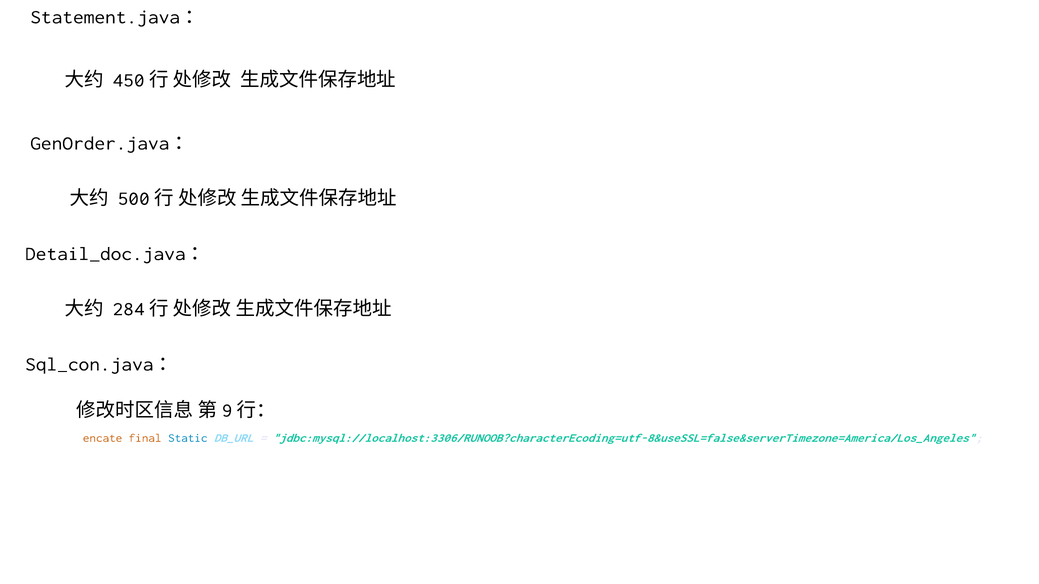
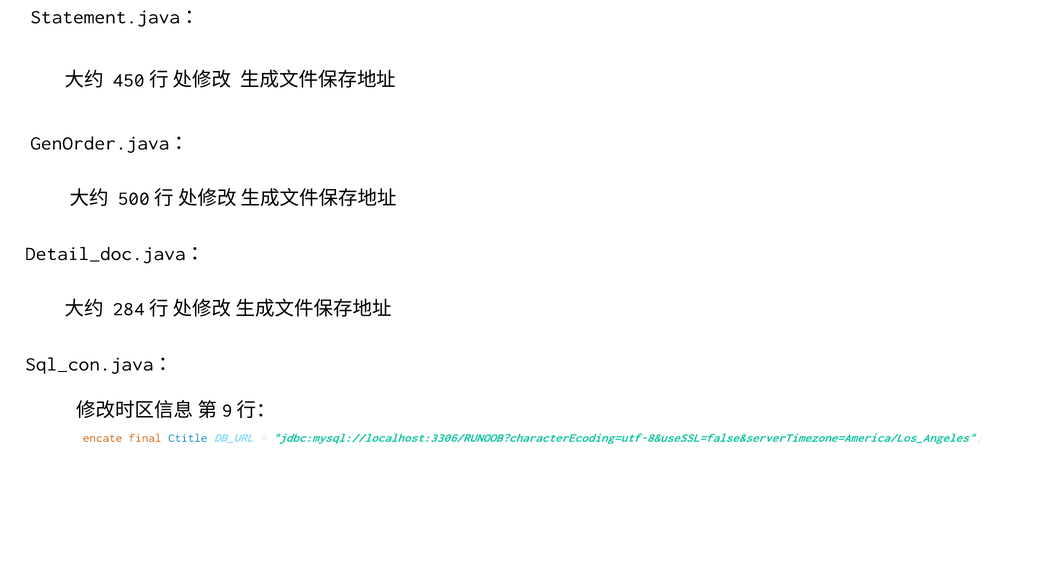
Static: Static -> Ctitle
